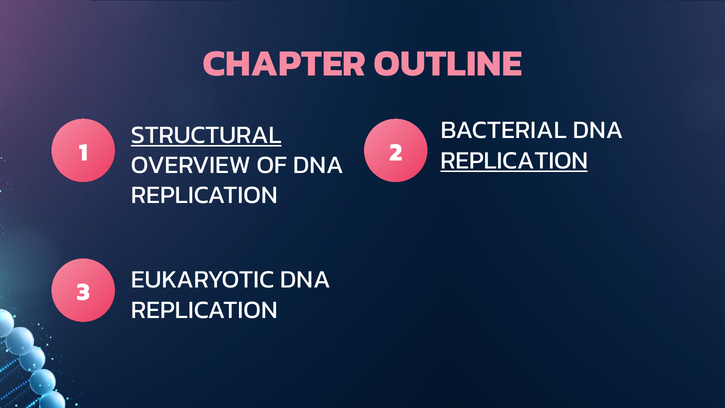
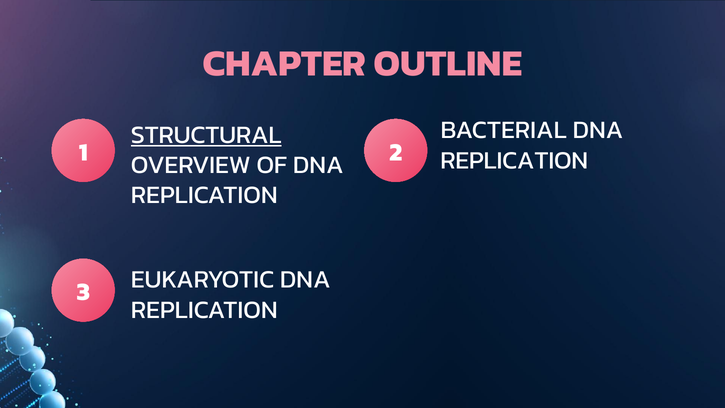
REPLICATION at (514, 160) underline: present -> none
